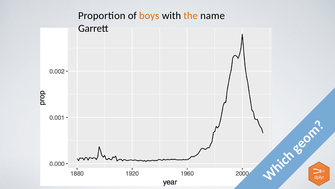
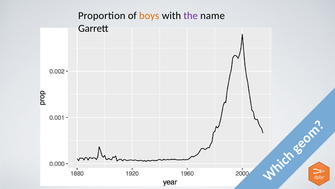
the colour: orange -> purple
